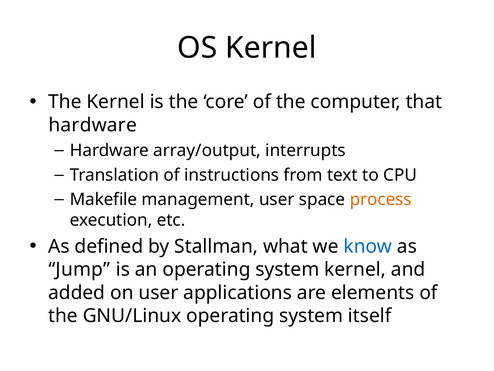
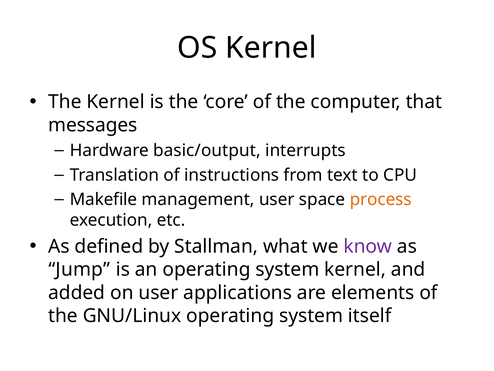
hardware at (93, 125): hardware -> messages
array/output: array/output -> basic/output
know colour: blue -> purple
